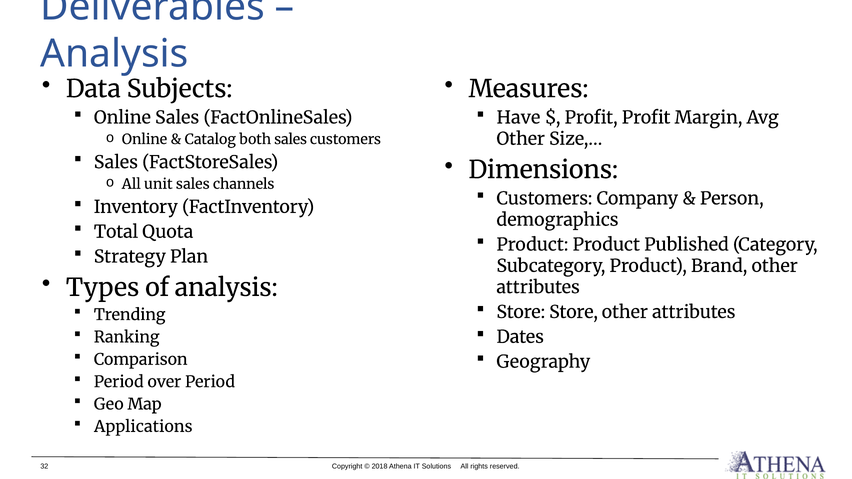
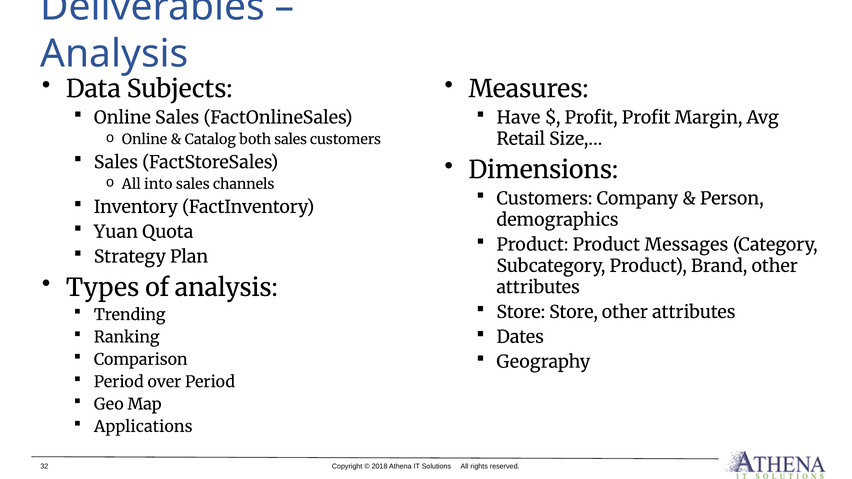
Other at (521, 139): Other -> Retail
unit: unit -> into
Total: Total -> Yuan
Published: Published -> Messages
